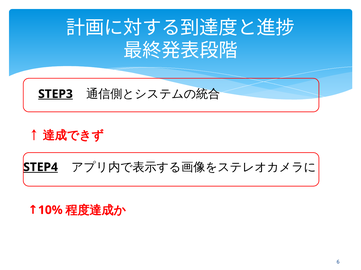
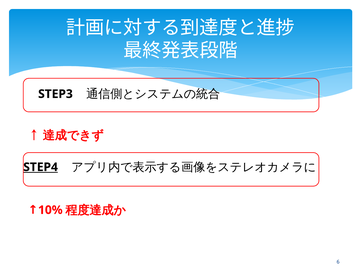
STEP3 underline: present -> none
